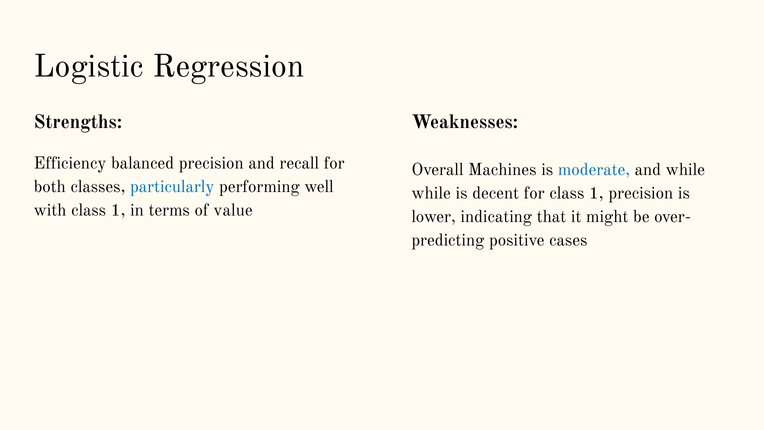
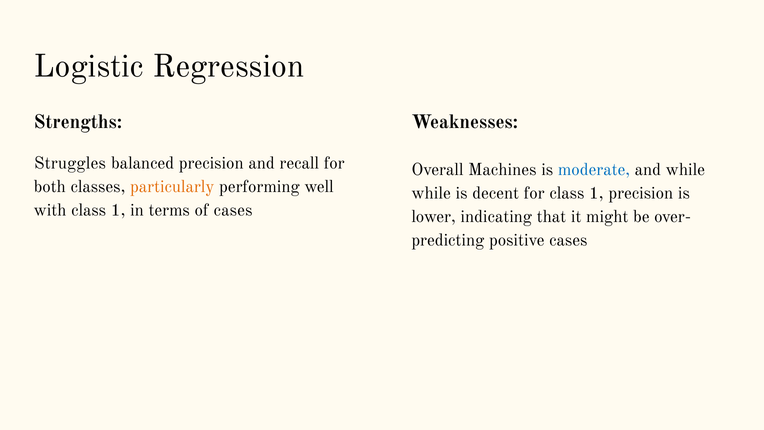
Efficiency: Efficiency -> Struggles
particularly colour: blue -> orange
of value: value -> cases
